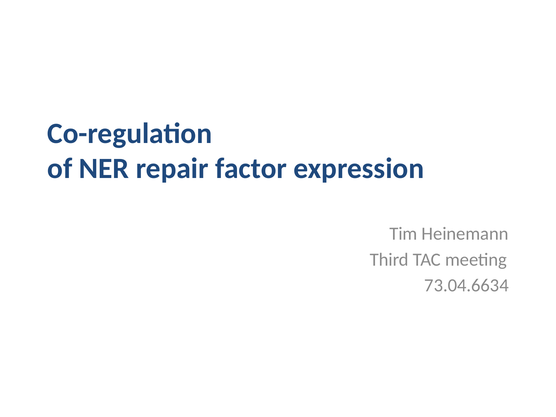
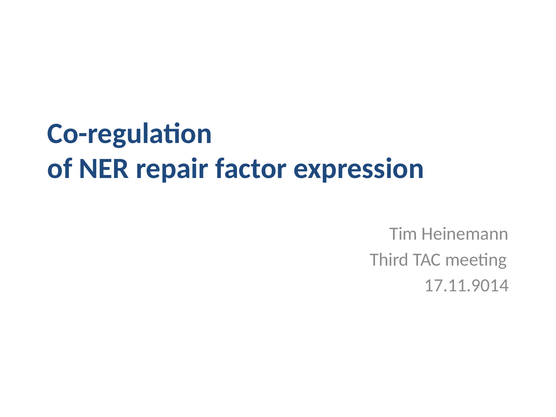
73.04.6634: 73.04.6634 -> 17.11.9014
